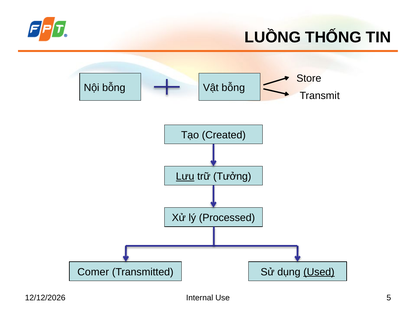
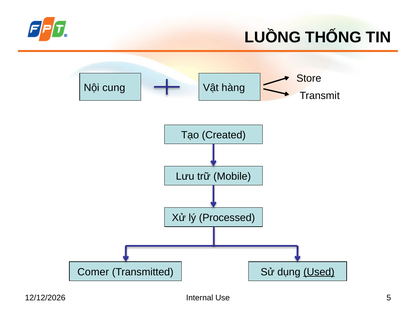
Nội bỗng: bỗng -> cung
Vật bỗng: bỗng -> hàng
Lưu underline: present -> none
Tưởng: Tưởng -> Mobile
